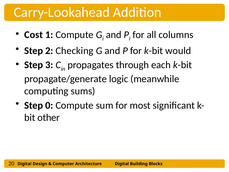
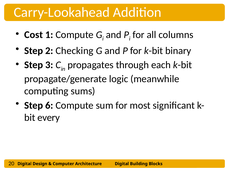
would: would -> binary
0: 0 -> 6
other: other -> every
